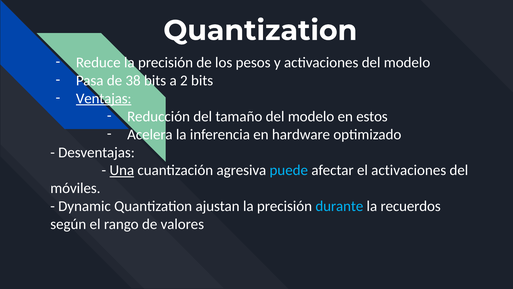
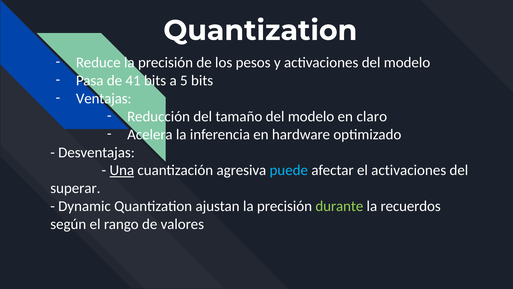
38: 38 -> 41
2: 2 -> 5
Ventajas underline: present -> none
estos: estos -> claro
móviles: móviles -> superar
durante colour: light blue -> light green
